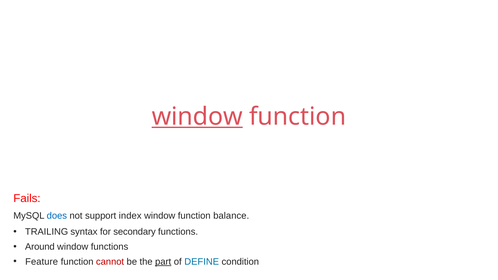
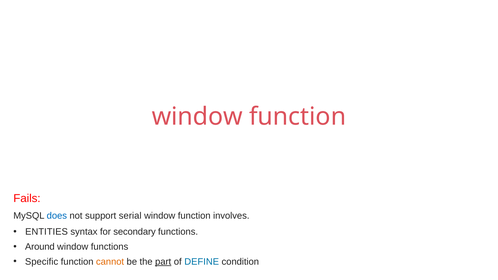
window at (197, 117) underline: present -> none
index: index -> serial
balance: balance -> involves
TRAILING: TRAILING -> ENTITIES
Feature: Feature -> Specific
cannot colour: red -> orange
